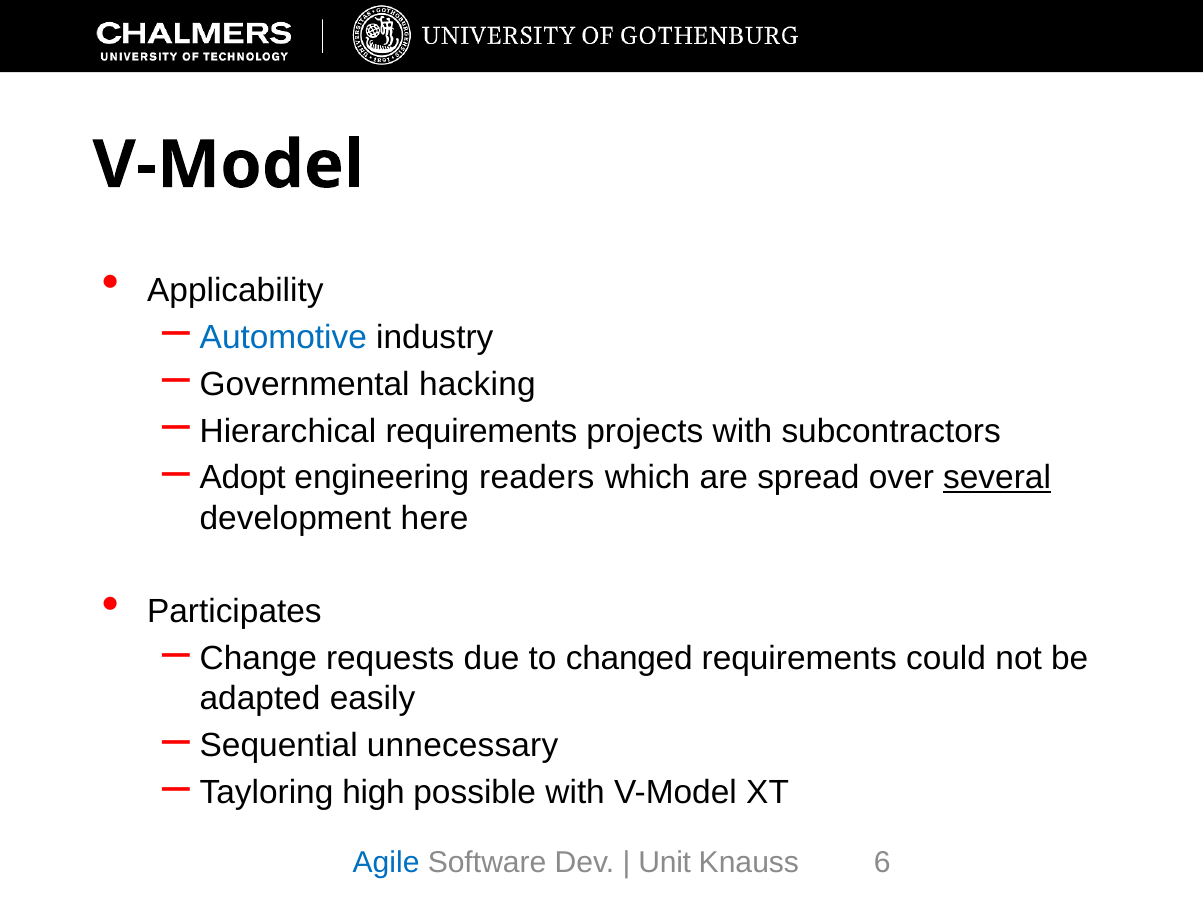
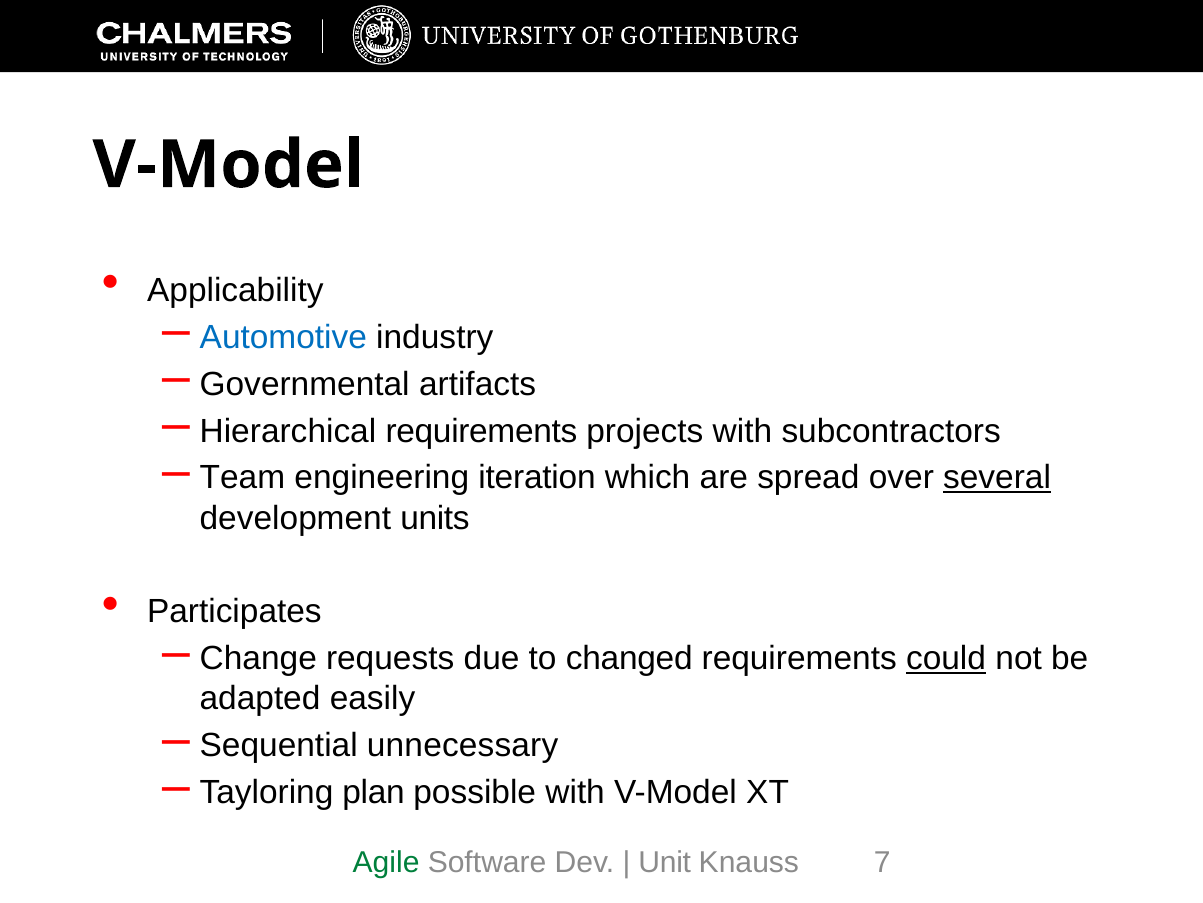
hacking: hacking -> artifacts
Adopt: Adopt -> Team
readers: readers -> iteration
here: here -> units
could underline: none -> present
high: high -> plan
Agile colour: blue -> green
6: 6 -> 7
